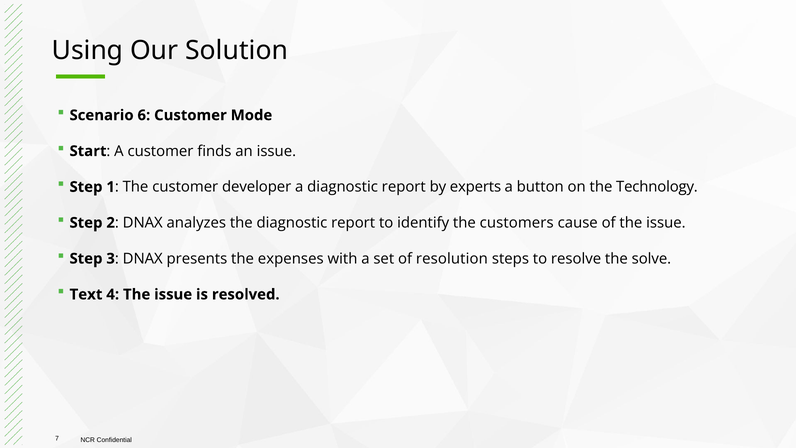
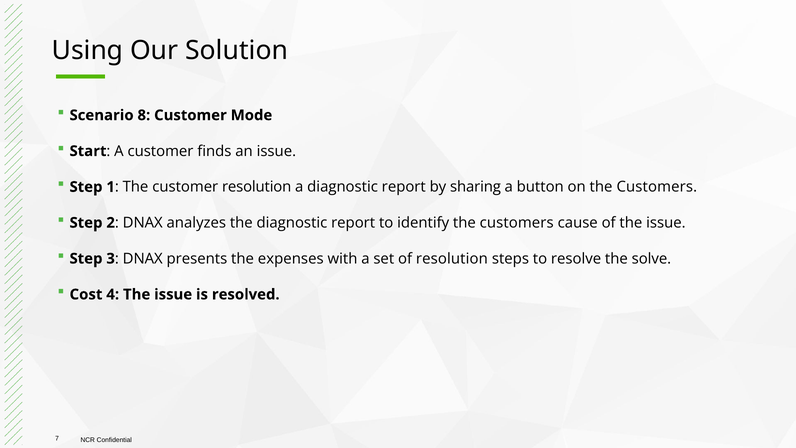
6: 6 -> 8
customer developer: developer -> resolution
experts: experts -> sharing
on the Technology: Technology -> Customers
Text: Text -> Cost
